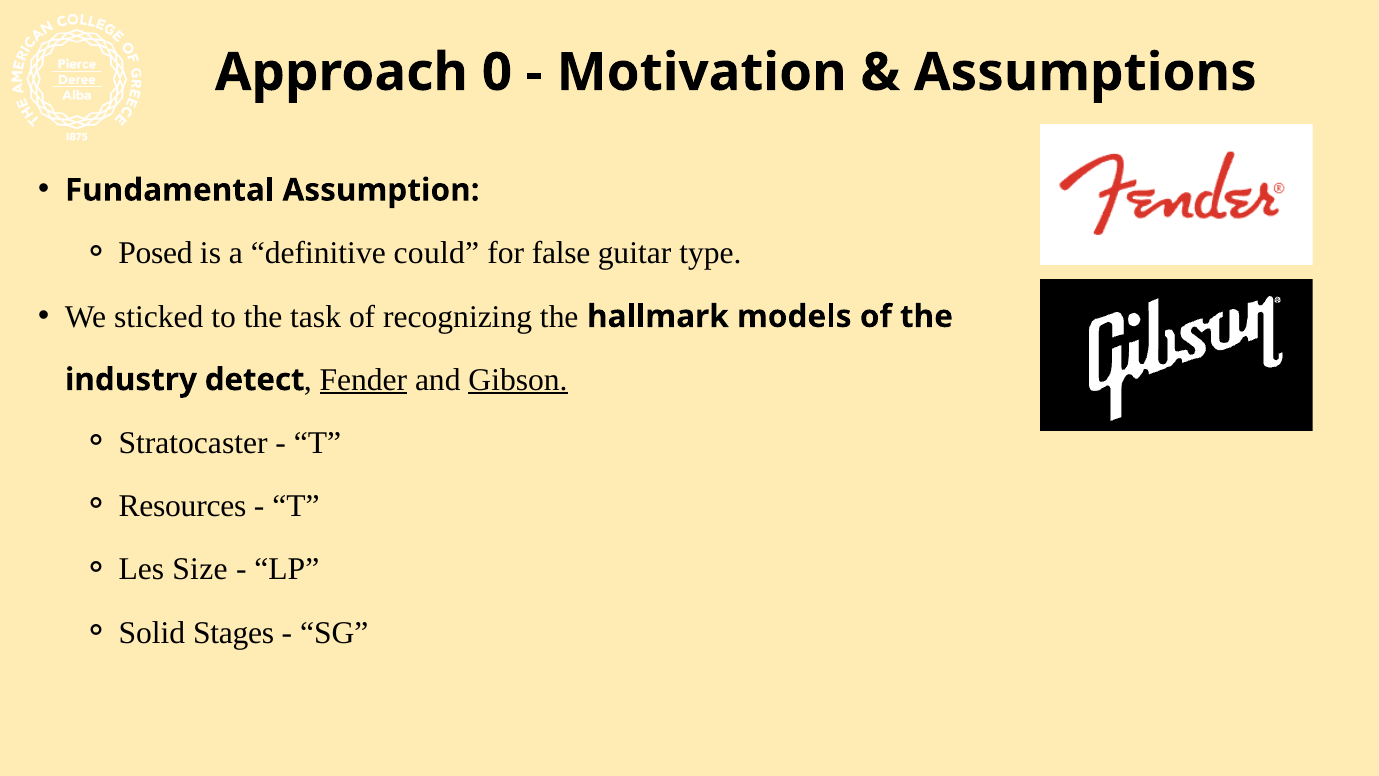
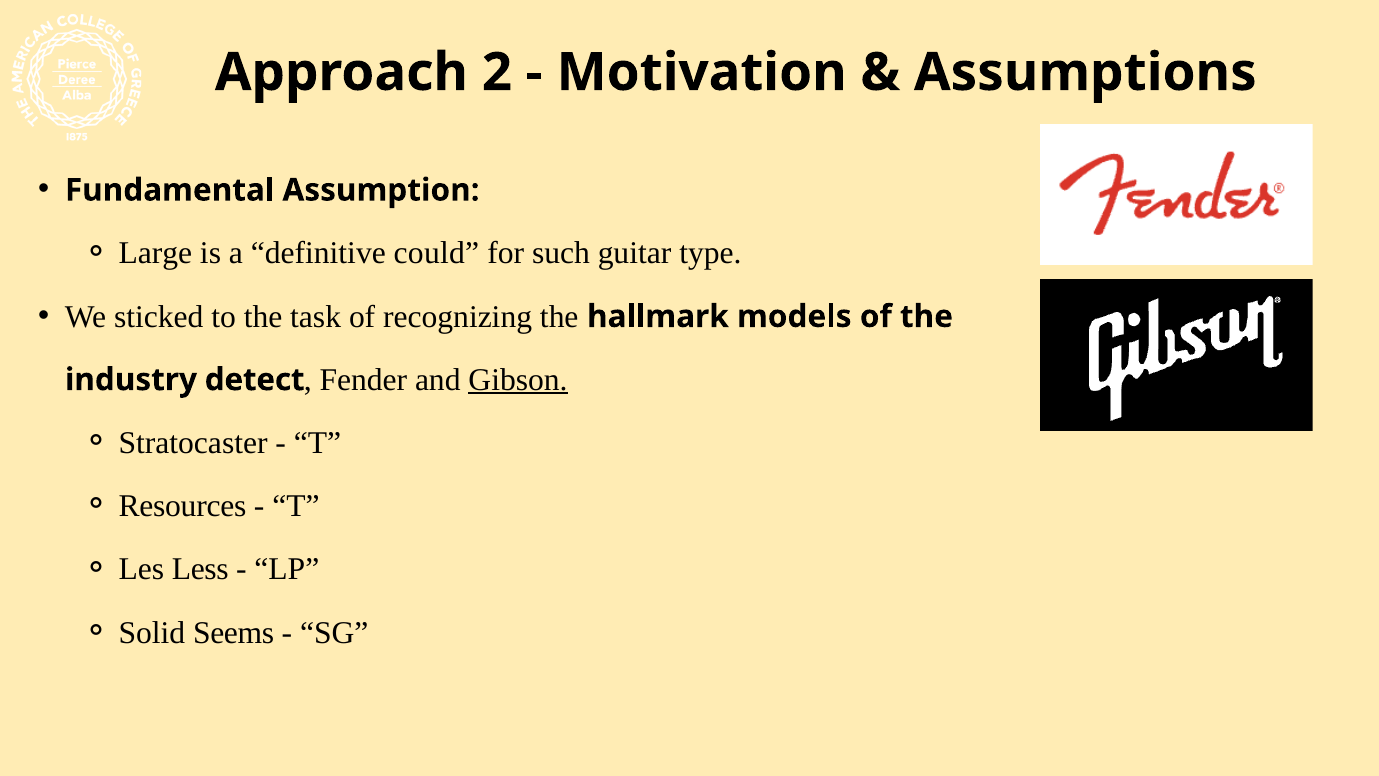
0: 0 -> 2
Posed: Posed -> Large
false: false -> such
Fender underline: present -> none
Size: Size -> Less
Stages: Stages -> Seems
